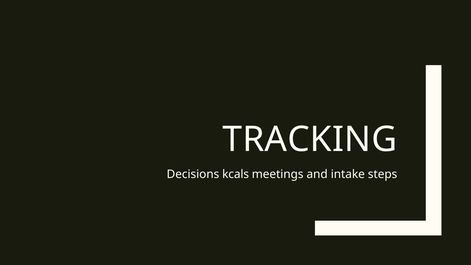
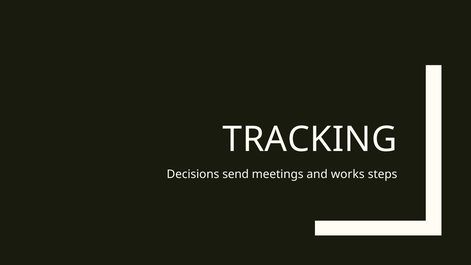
kcals: kcals -> send
intake: intake -> works
